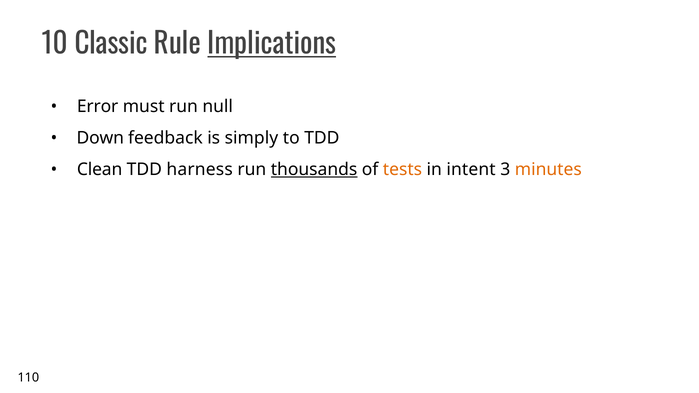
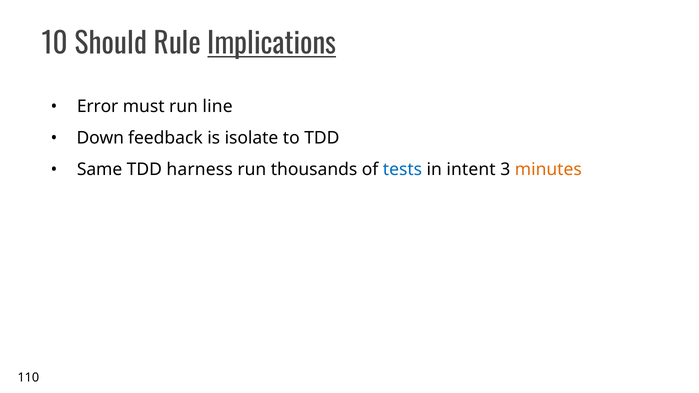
Classic: Classic -> Should
null: null -> line
simply: simply -> isolate
Clean: Clean -> Same
thousands underline: present -> none
tests colour: orange -> blue
